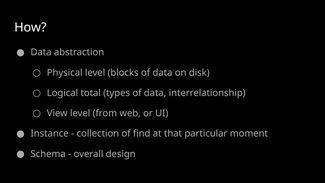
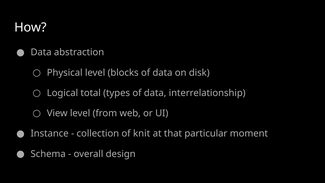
find: find -> knit
